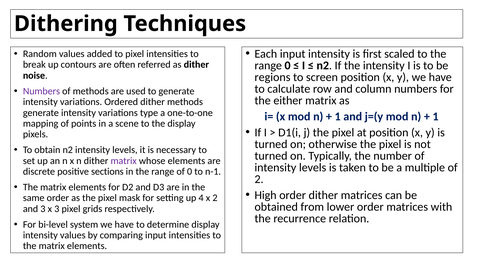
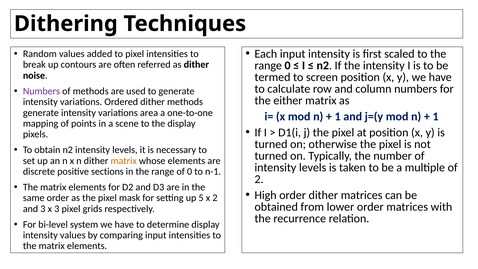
regions: regions -> termed
type: type -> area
matrix at (124, 161) colour: purple -> orange
4: 4 -> 5
